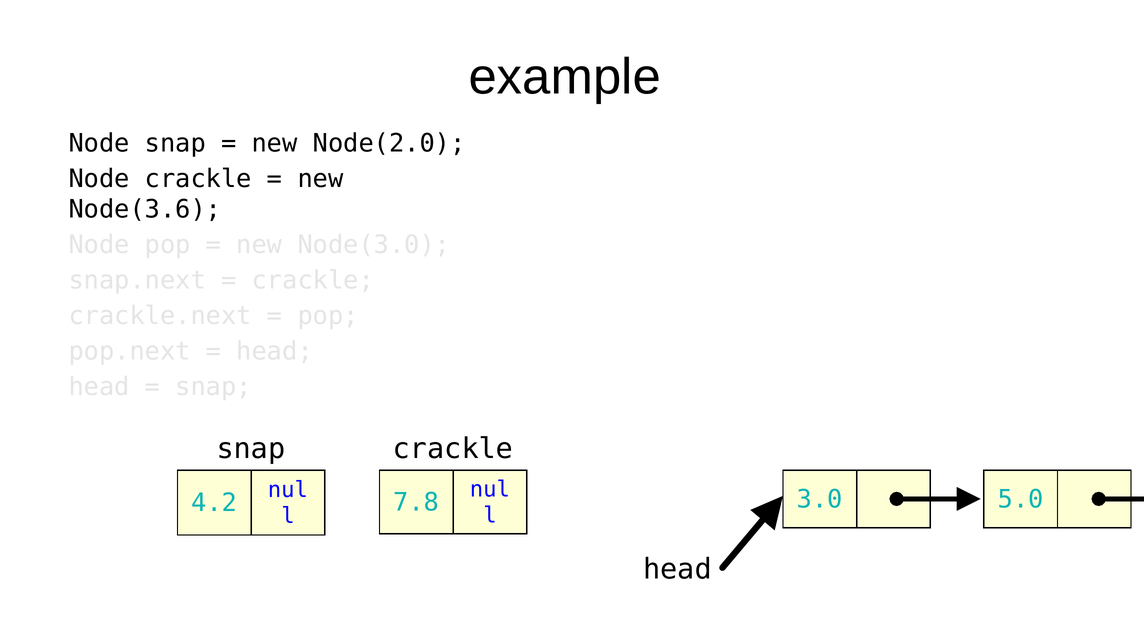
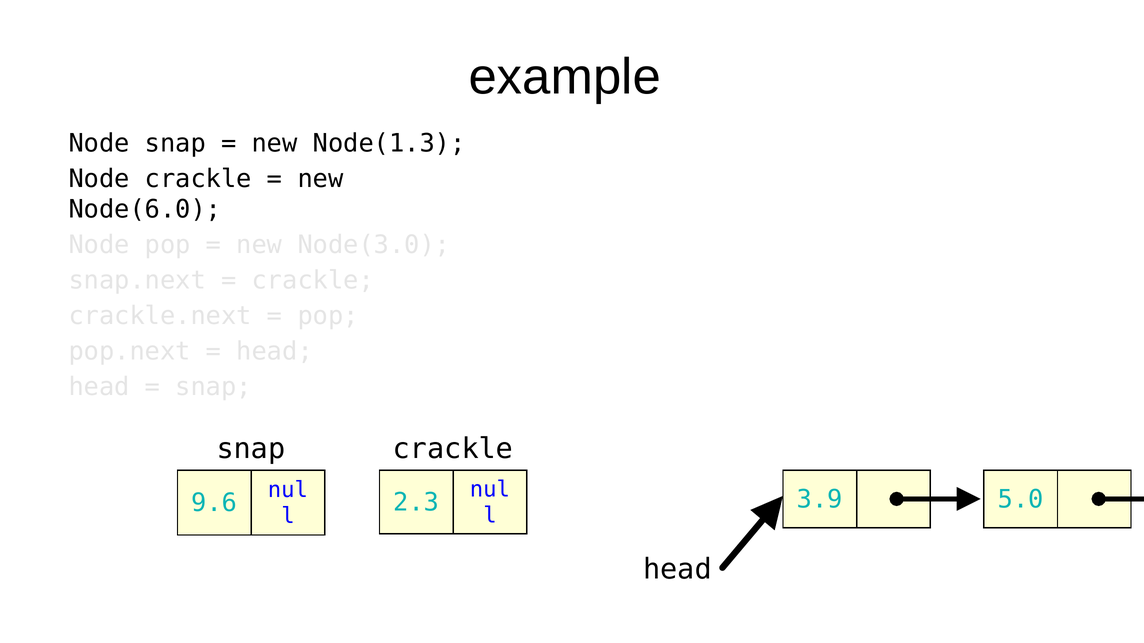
Node(2.0: Node(2.0 -> Node(1.3
Node(3.6: Node(3.6 -> Node(6.0
3.0: 3.0 -> 3.9
7.8: 7.8 -> 2.3
4.2: 4.2 -> 9.6
